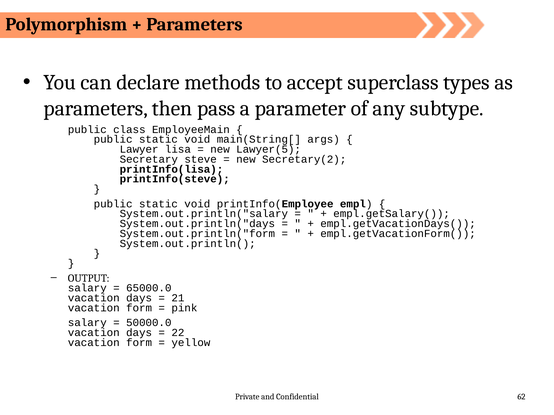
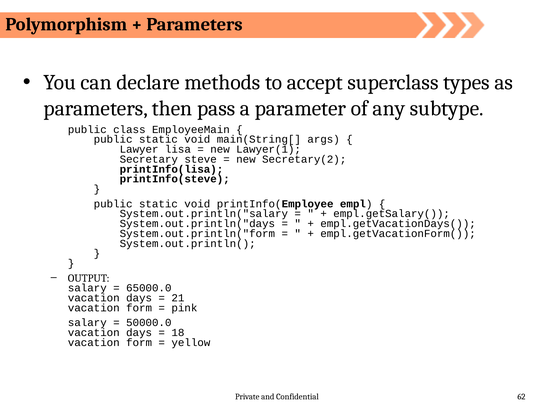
Lawyer(5: Lawyer(5 -> Lawyer(1
22: 22 -> 18
